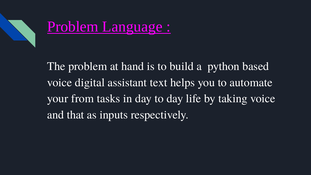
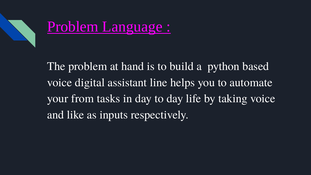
text: text -> line
that: that -> like
